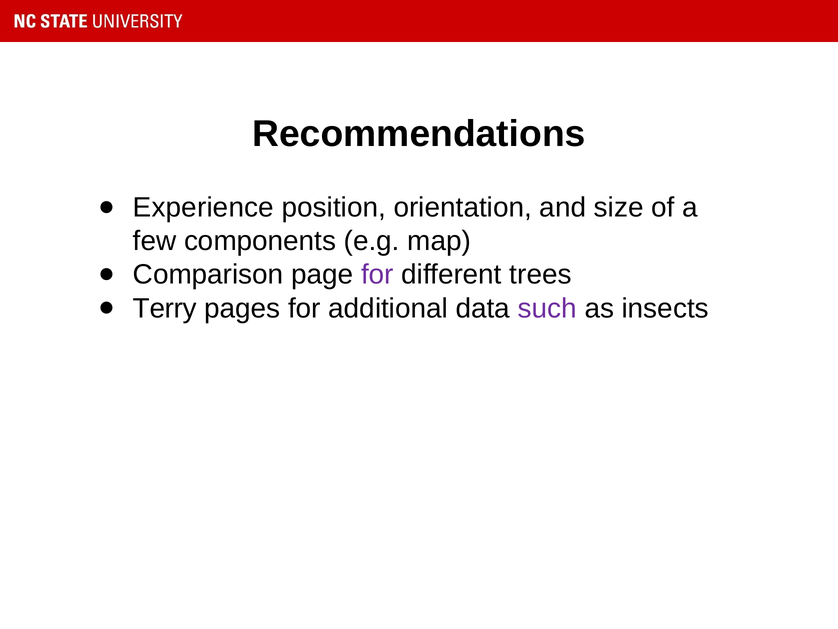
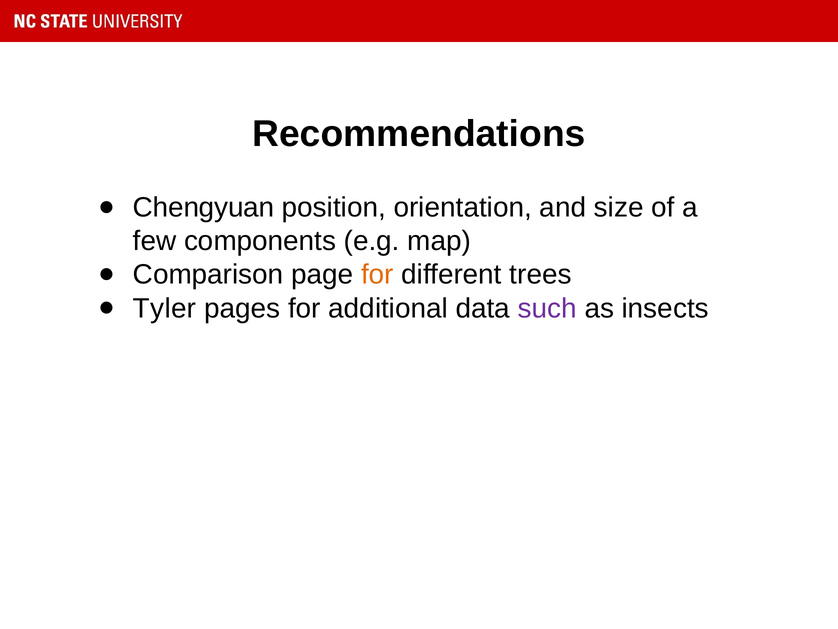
Experience: Experience -> Chengyuan
for at (377, 275) colour: purple -> orange
Terry: Terry -> Tyler
